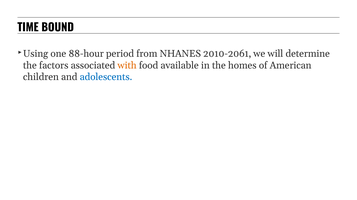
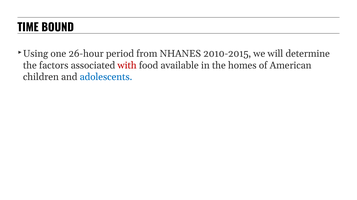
88-hour: 88-hour -> 26-hour
2010-2061: 2010-2061 -> 2010-2015
with colour: orange -> red
